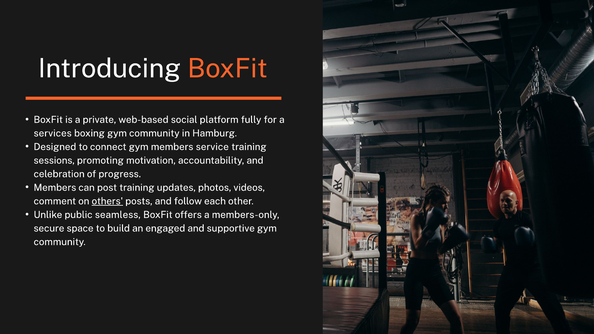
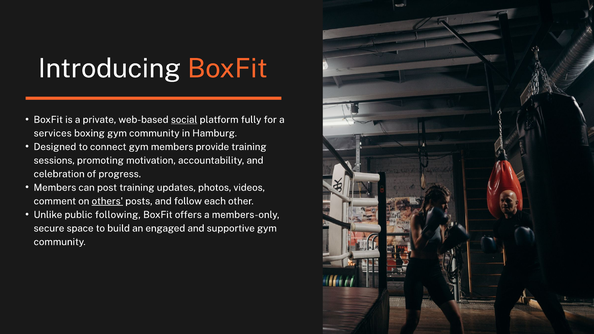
social underline: none -> present
service: service -> provide
seamless: seamless -> following
